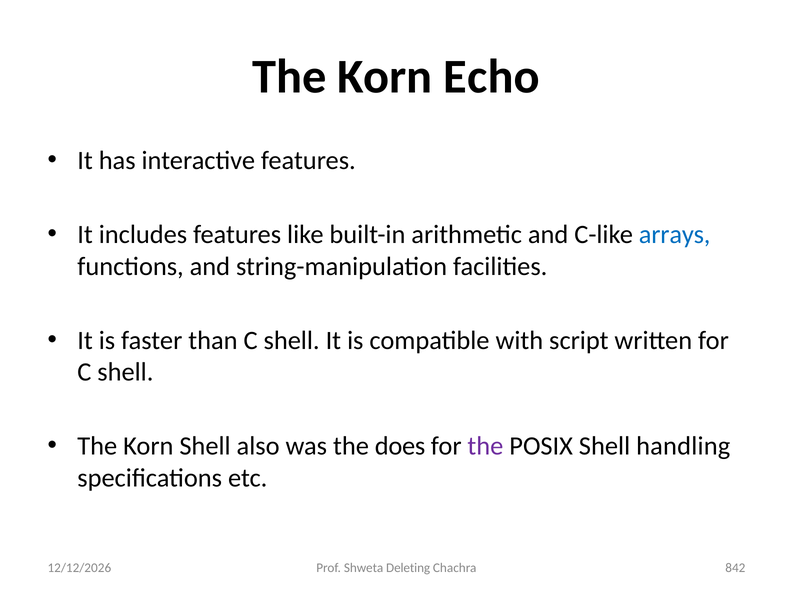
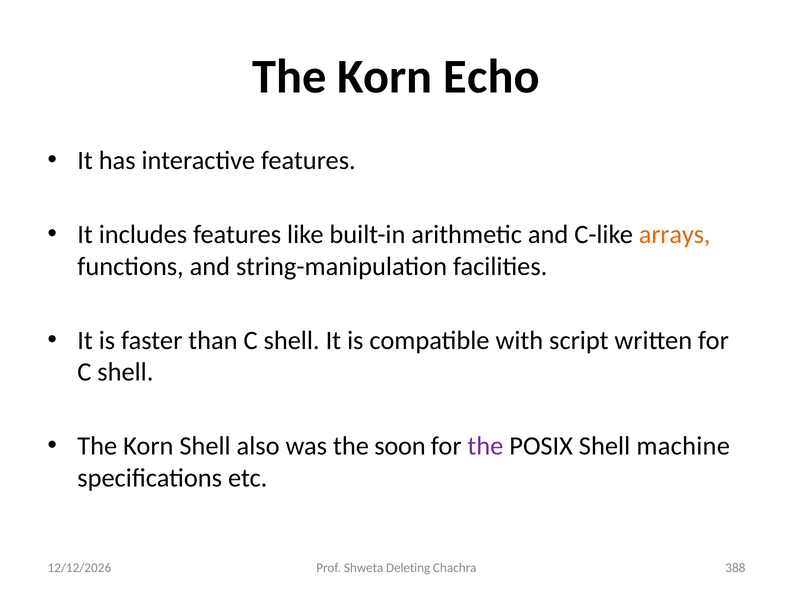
arrays colour: blue -> orange
does: does -> soon
handling: handling -> machine
842: 842 -> 388
